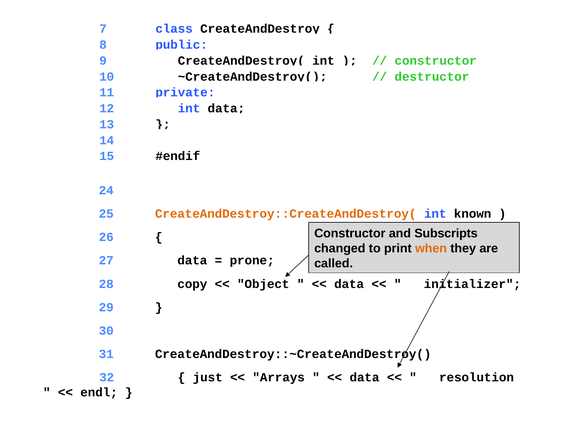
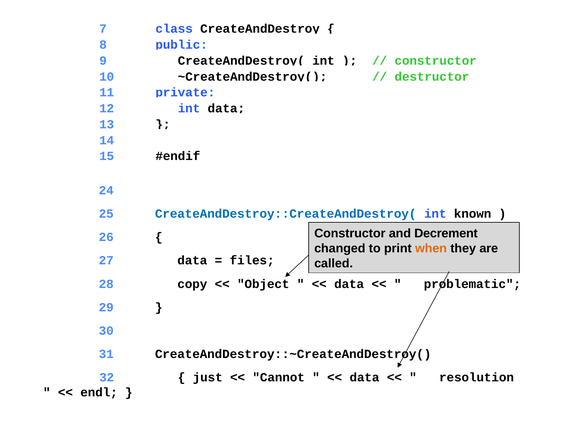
CreateAndDestroy::CreateAndDestroy( colour: orange -> blue
Subscripts: Subscripts -> Decrement
prone: prone -> files
initializer: initializer -> problematic
Arrays: Arrays -> Cannot
